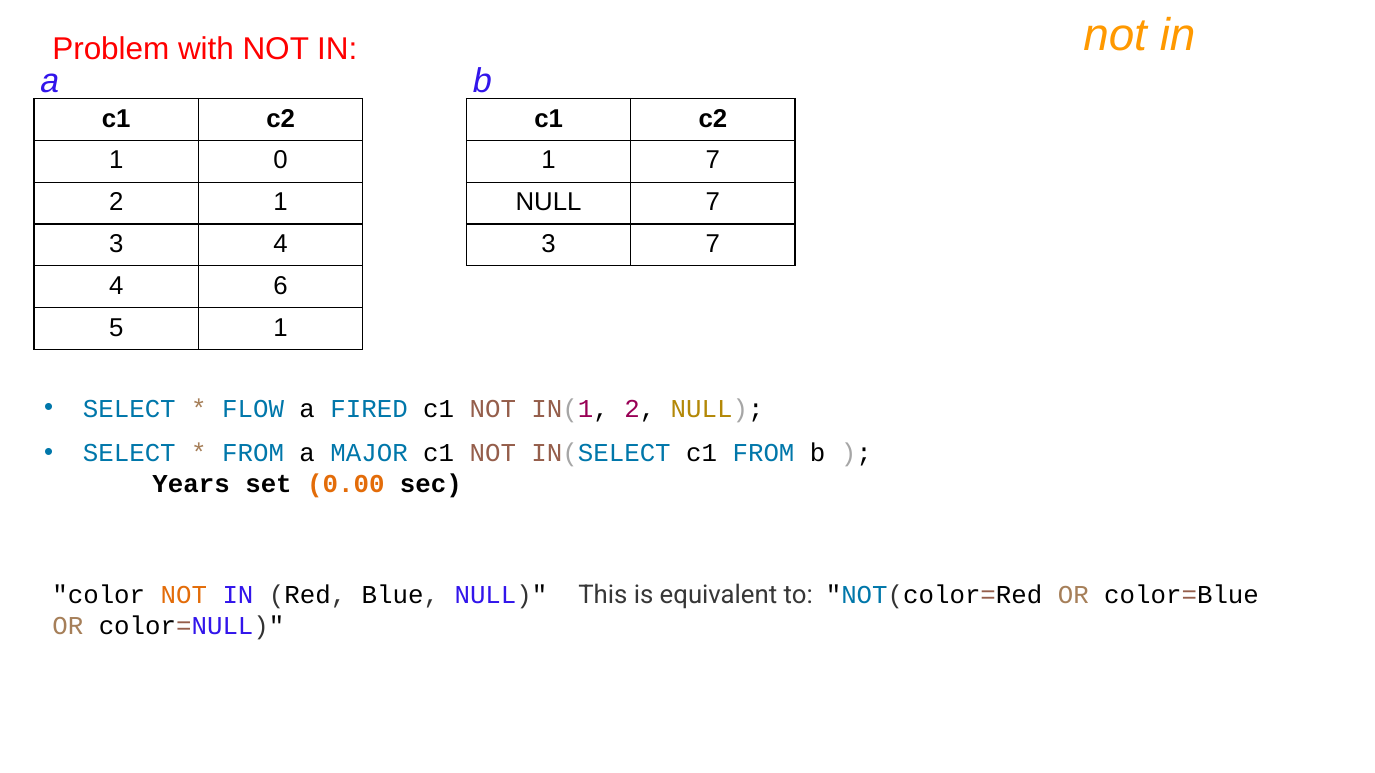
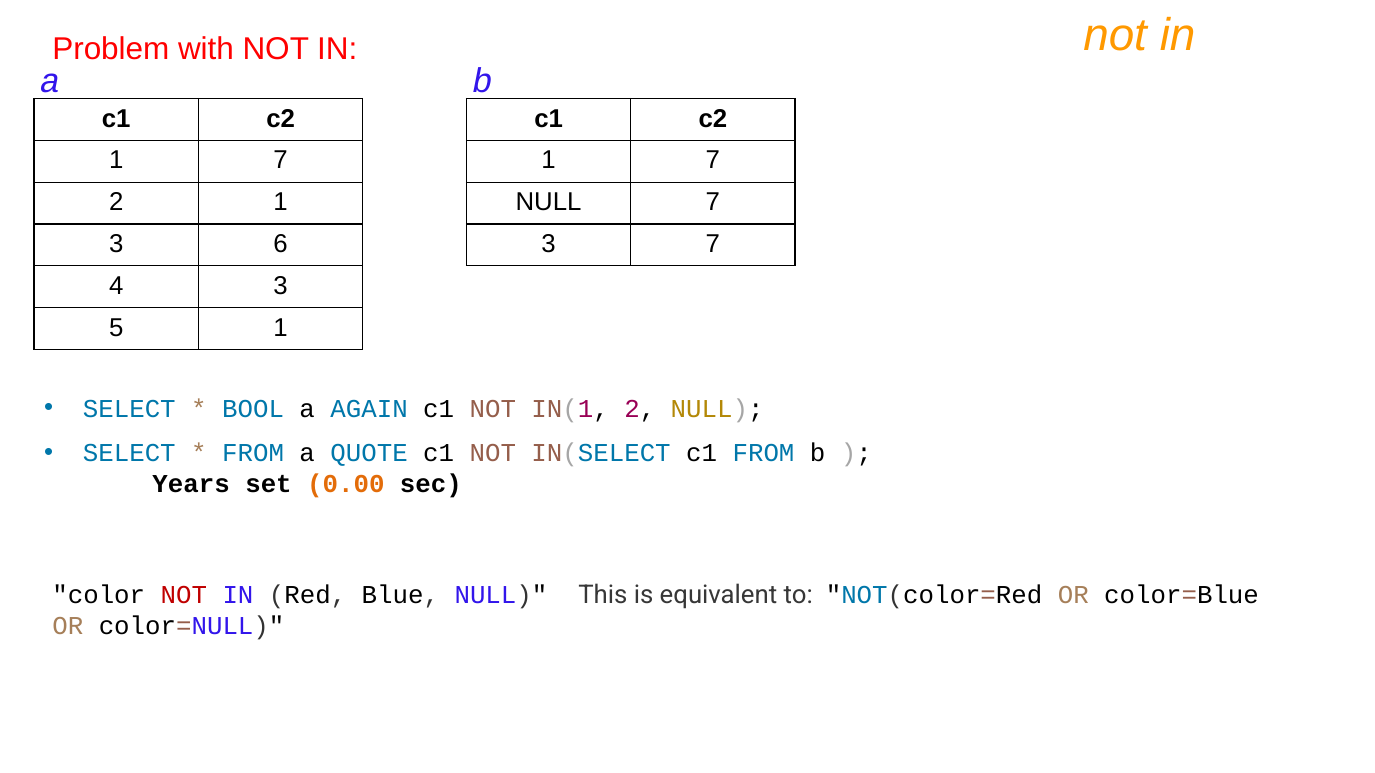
0 at (281, 160): 0 -> 7
3 4: 4 -> 6
4 6: 6 -> 3
FLOW: FLOW -> BOOL
FIRED: FIRED -> AGAIN
MAJOR: MAJOR -> QUOTE
NOT at (184, 596) colour: orange -> red
